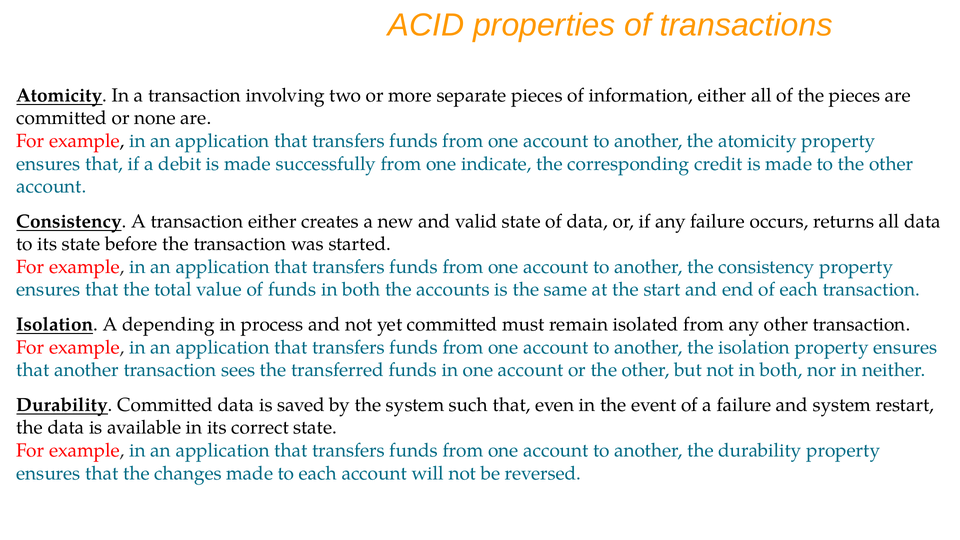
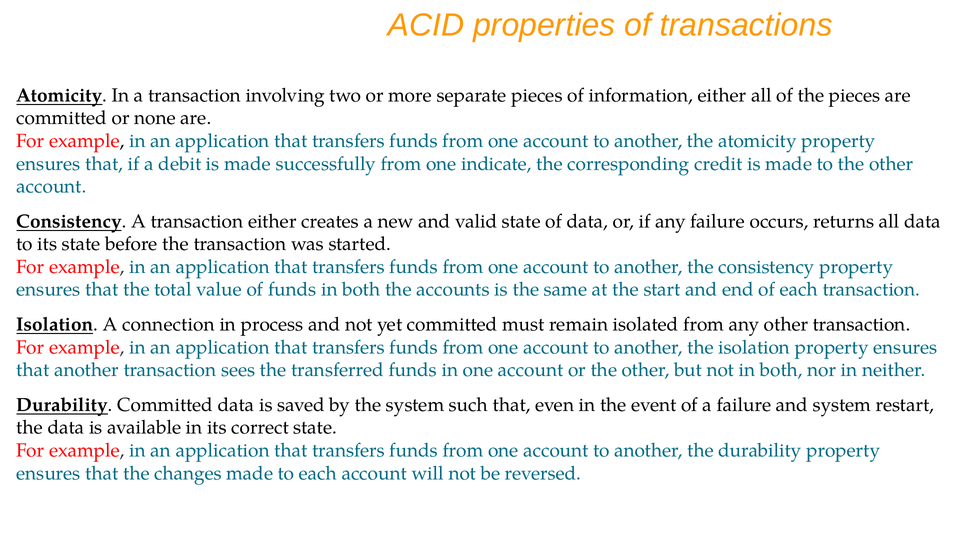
depending: depending -> connection
